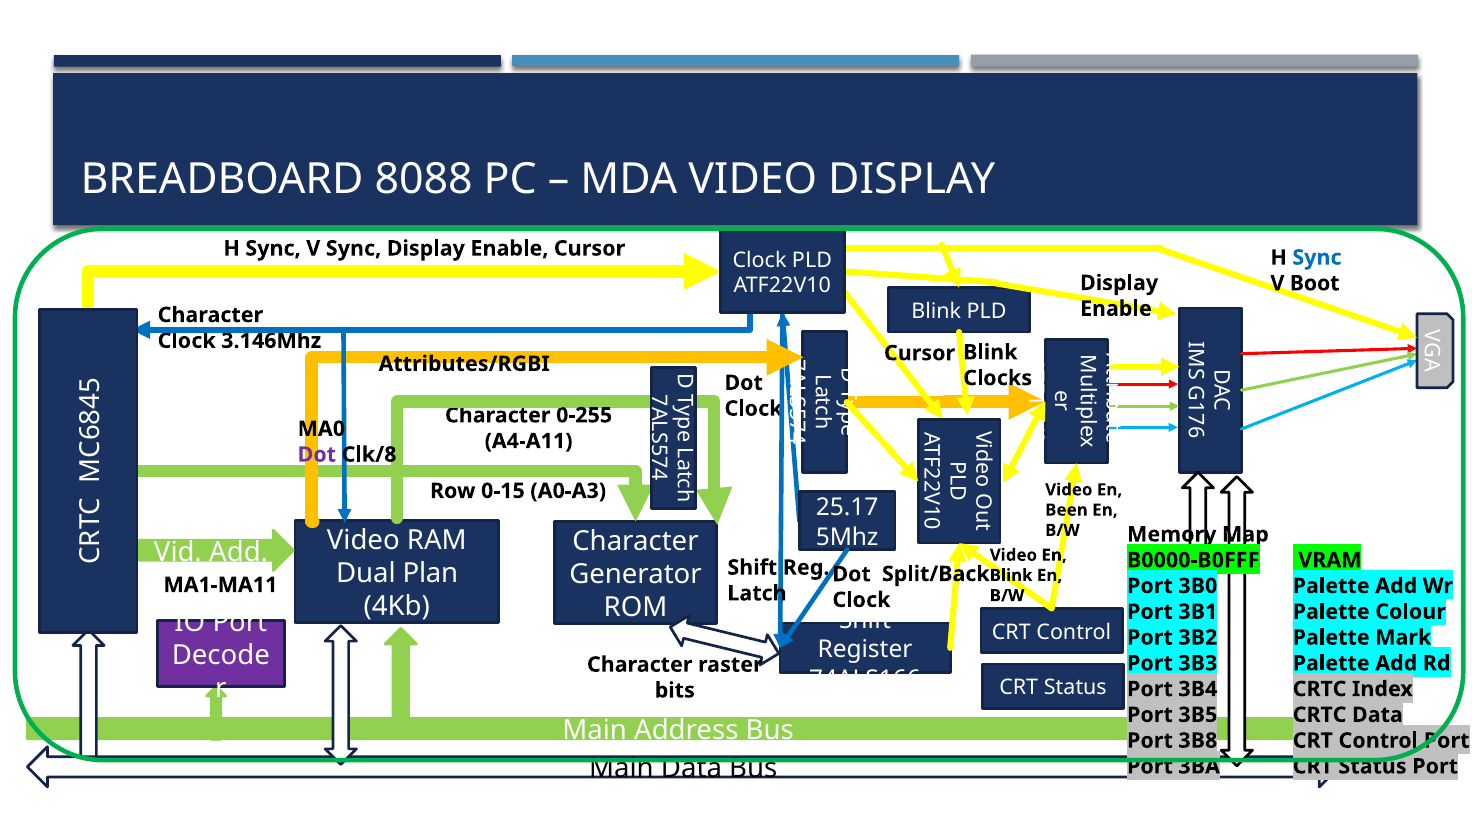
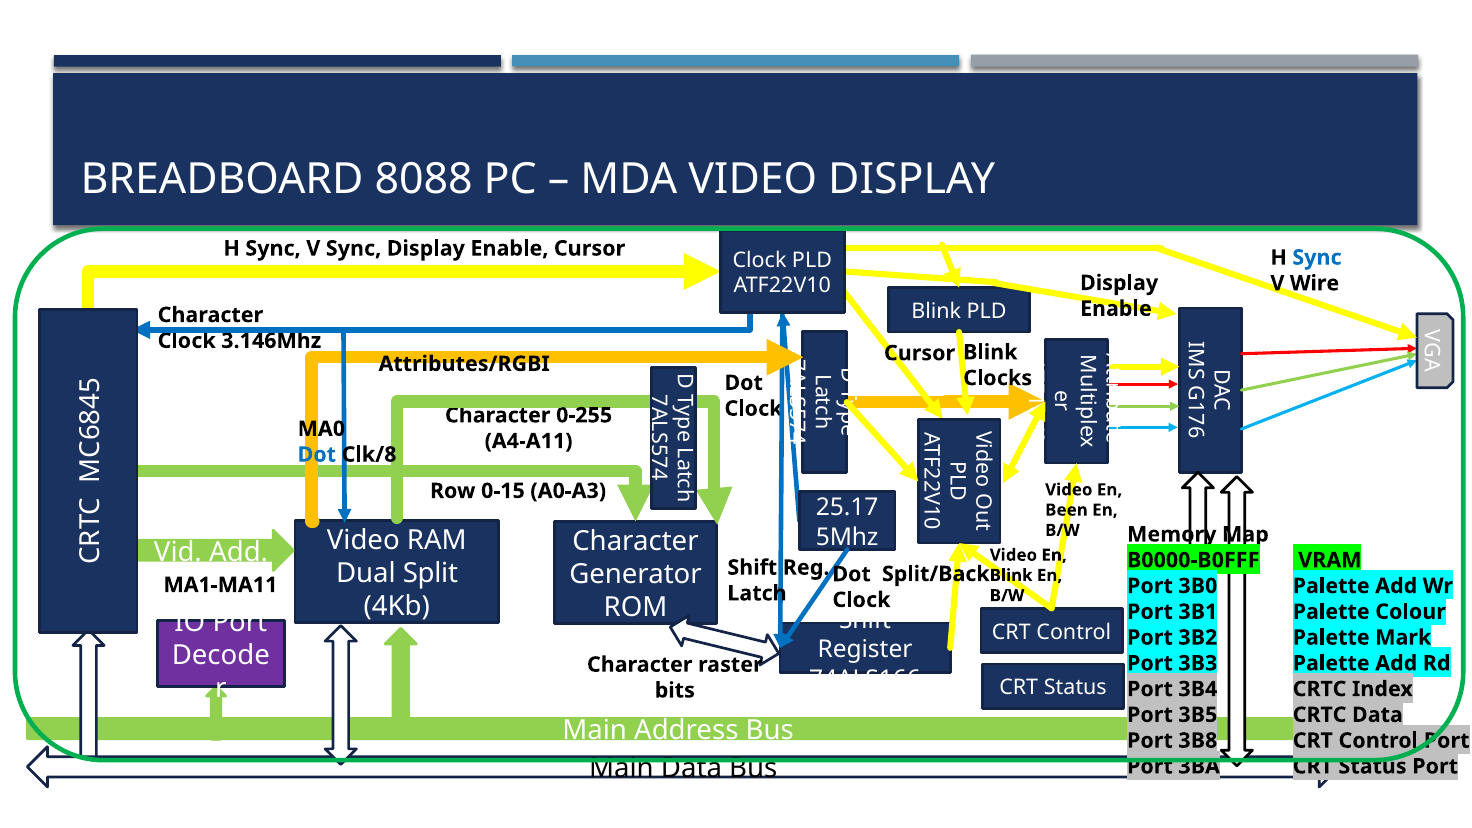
Boot: Boot -> Wire
Dot at (317, 455) colour: purple -> blue
Plan: Plan -> Split
